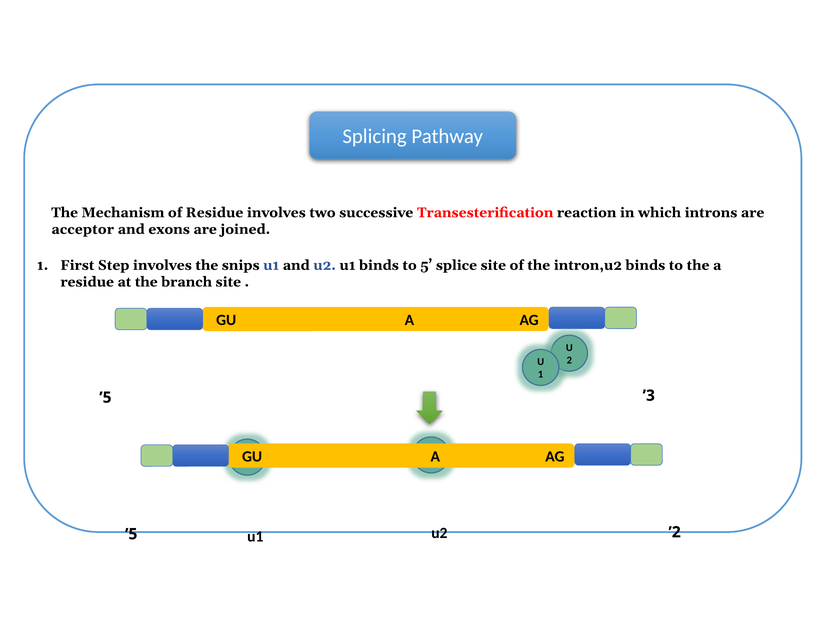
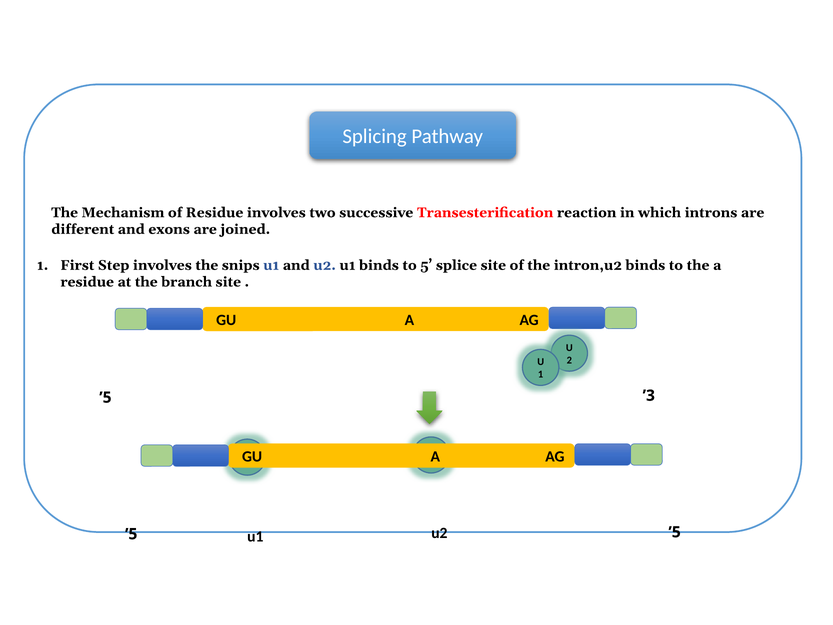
acceptor: acceptor -> different
2 at (676, 532): 2 -> 5
